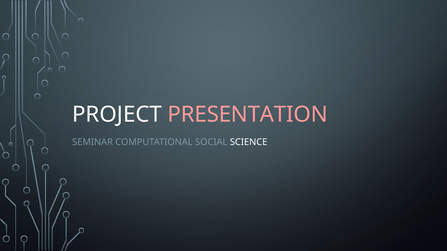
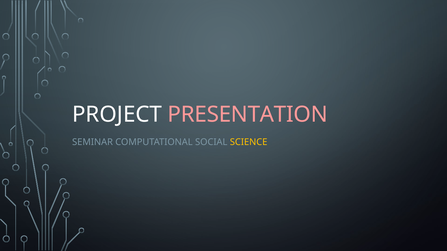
SCIENCE colour: white -> yellow
